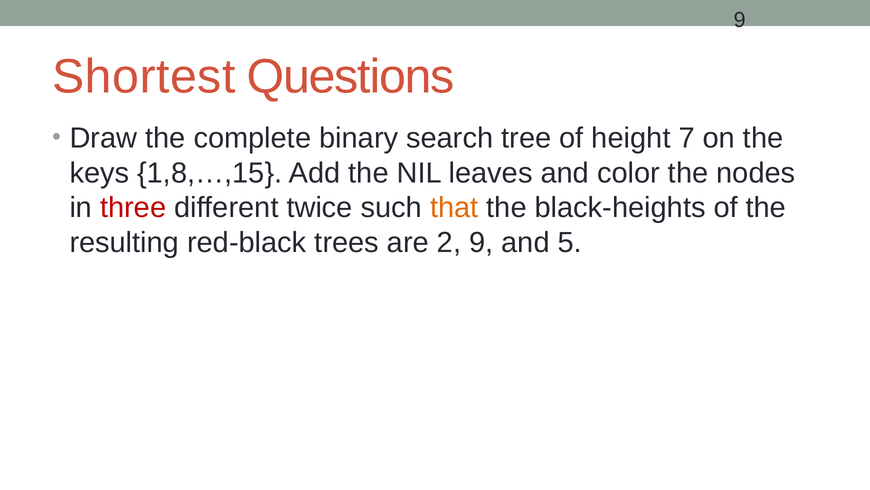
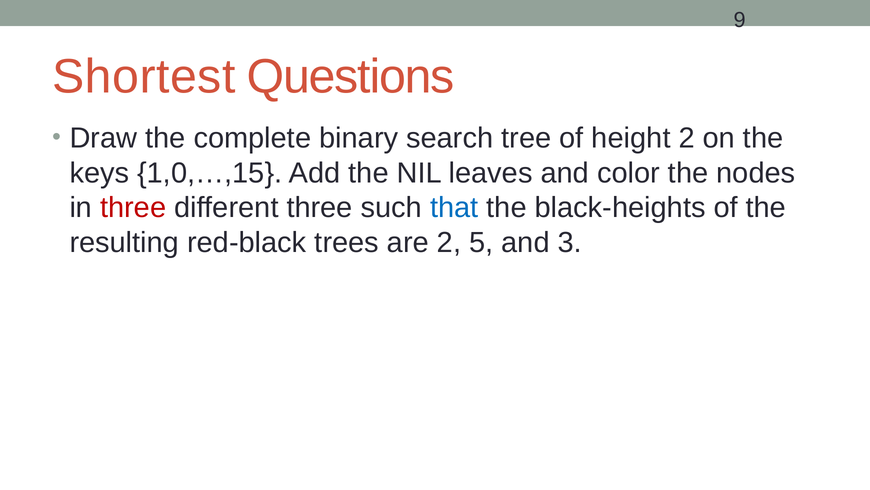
height 7: 7 -> 2
1,8,…,15: 1,8,…,15 -> 1,0,…,15
different twice: twice -> three
that colour: orange -> blue
2 9: 9 -> 5
5: 5 -> 3
